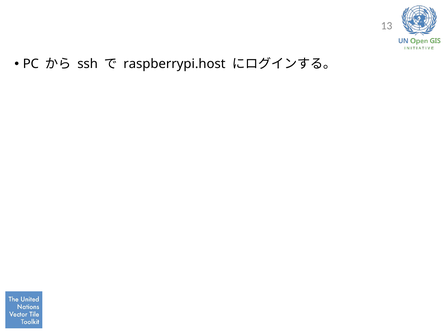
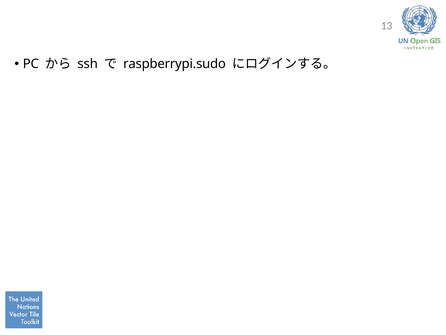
raspberrypi.host: raspberrypi.host -> raspberrypi.sudo
